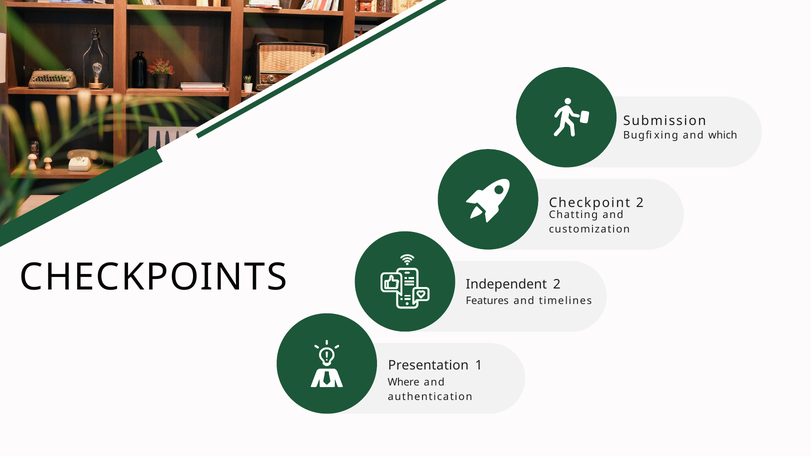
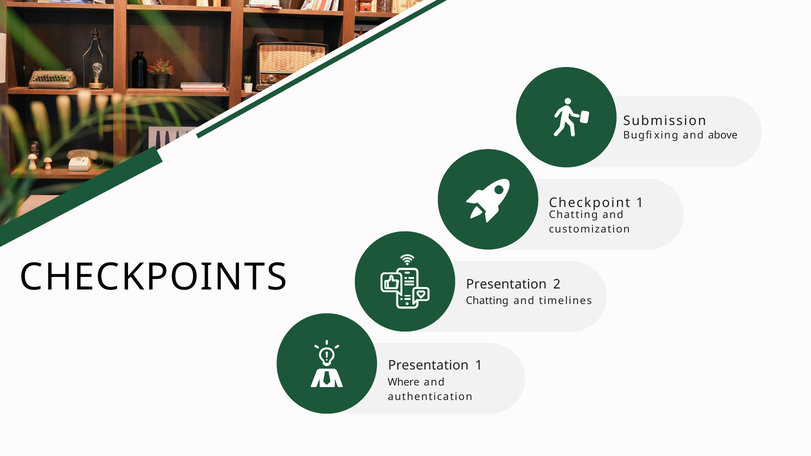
which: which -> above
Checkpoint 2: 2 -> 1
Independent at (506, 285): Independent -> Presentation
Features at (487, 301): Features -> Chatting
